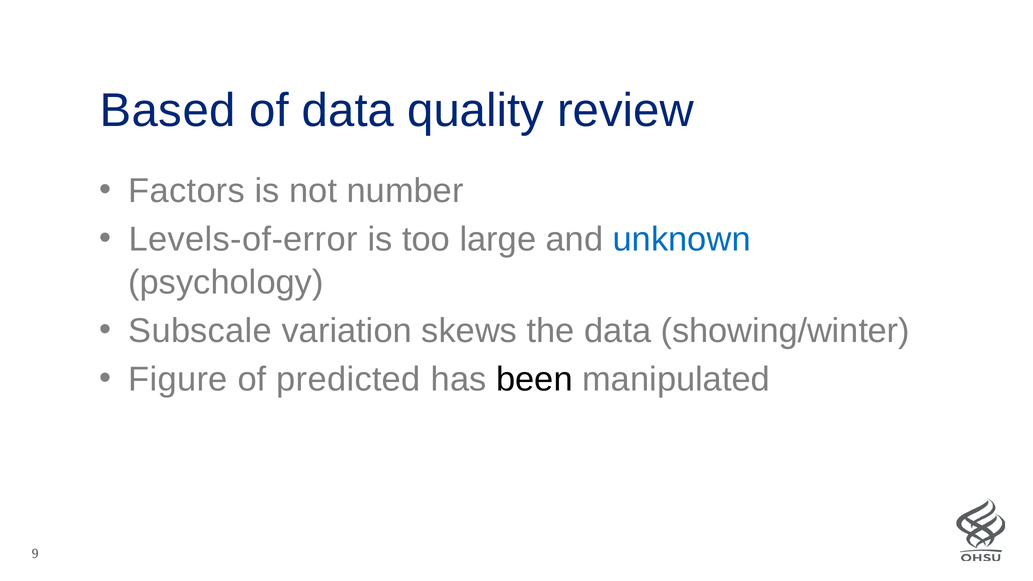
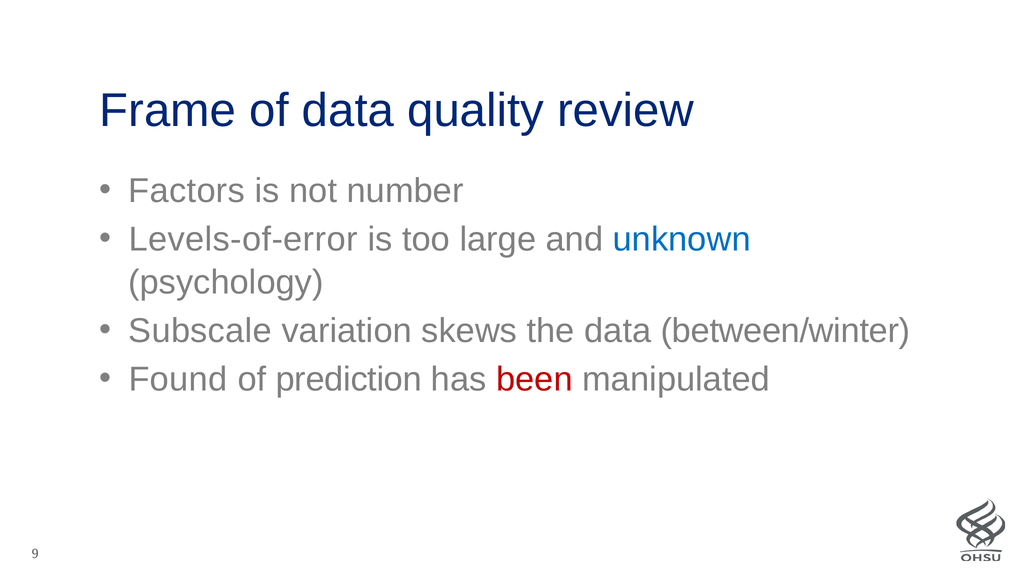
Based: Based -> Frame
showing/winter: showing/winter -> between/winter
Figure: Figure -> Found
predicted: predicted -> prediction
been colour: black -> red
